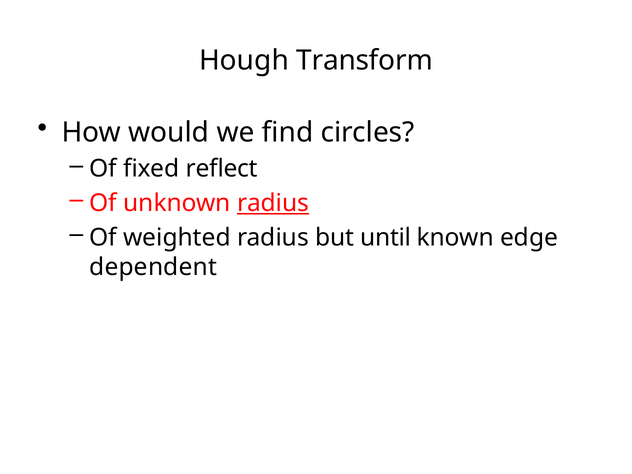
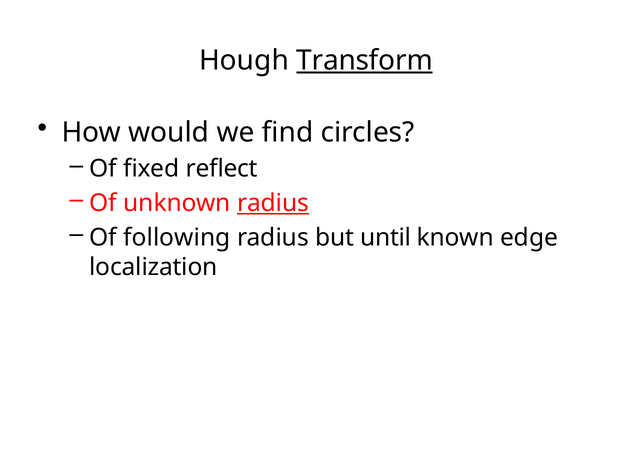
Transform underline: none -> present
weighted: weighted -> following
dependent: dependent -> localization
